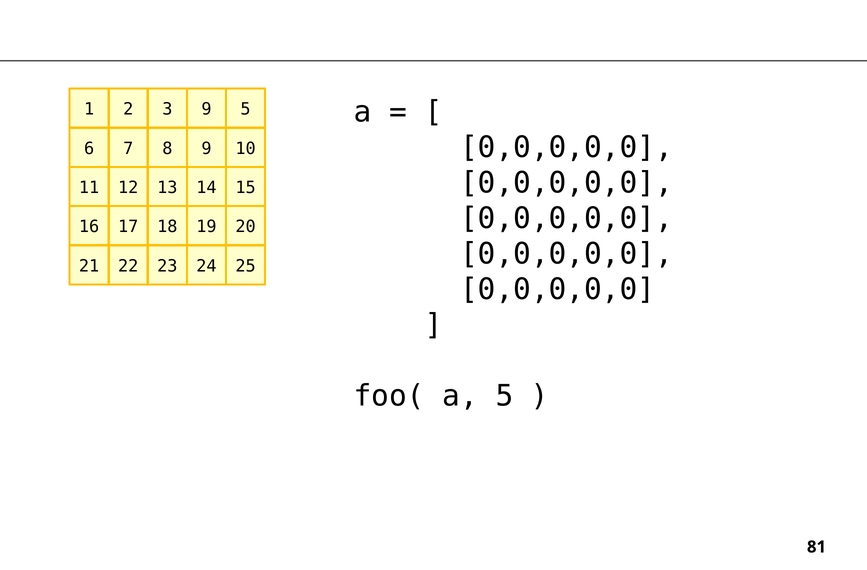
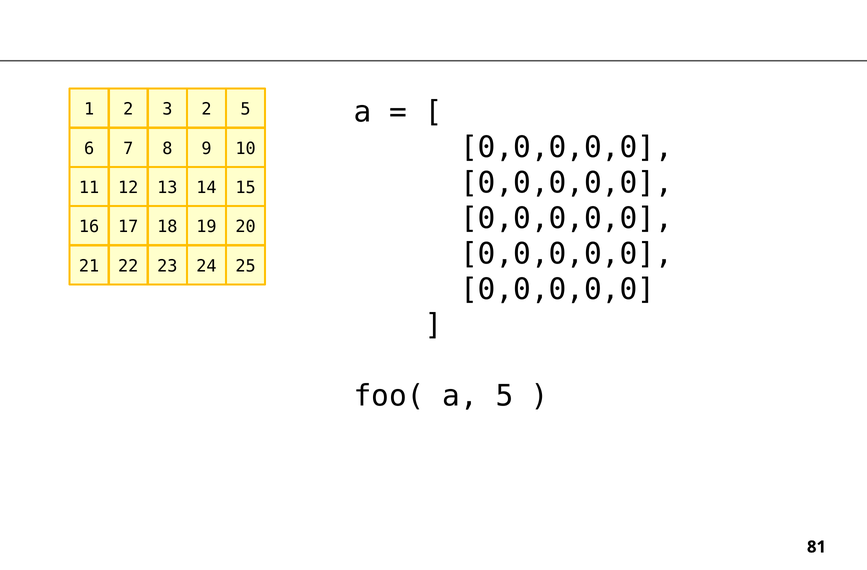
3 9: 9 -> 2
